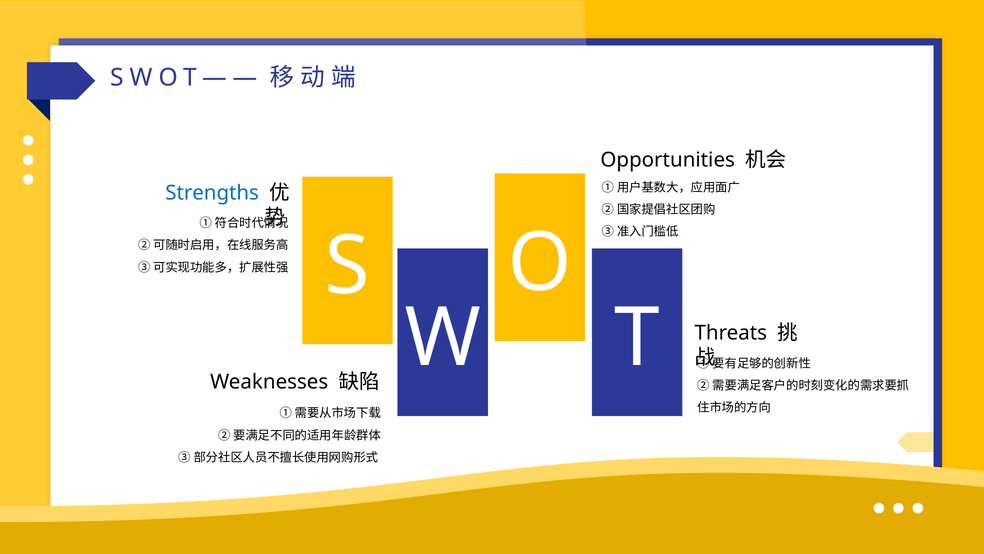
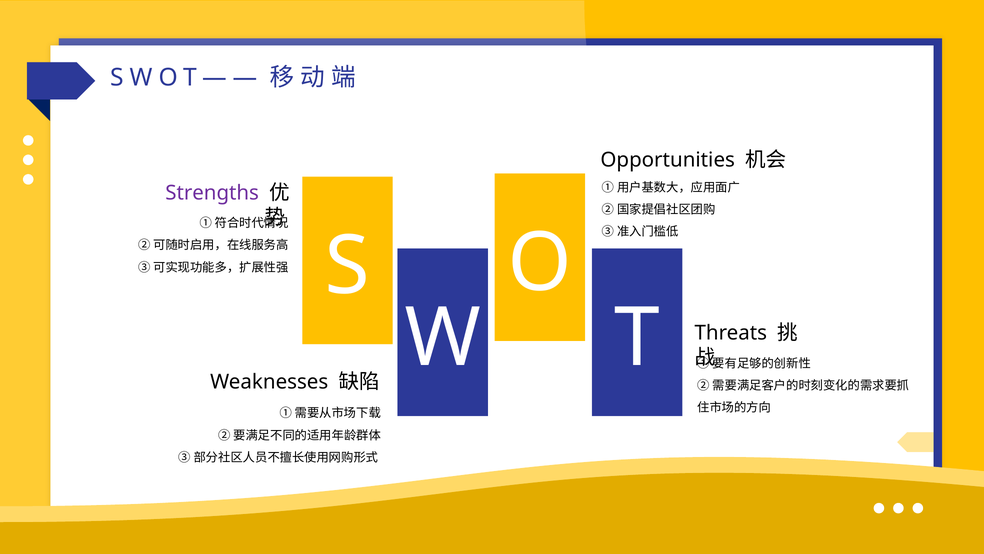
Strengths colour: blue -> purple
